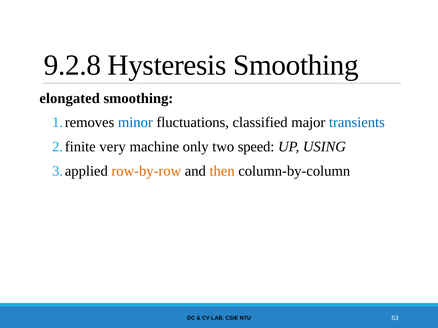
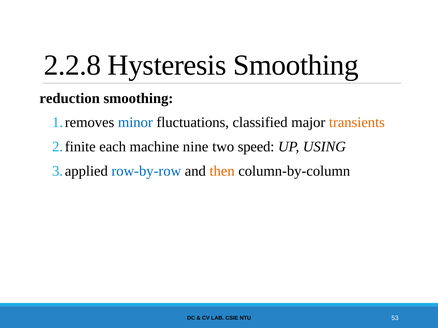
9.2.8: 9.2.8 -> 2.2.8
elongated: elongated -> reduction
transients colour: blue -> orange
very: very -> each
only: only -> nine
row-by-row colour: orange -> blue
